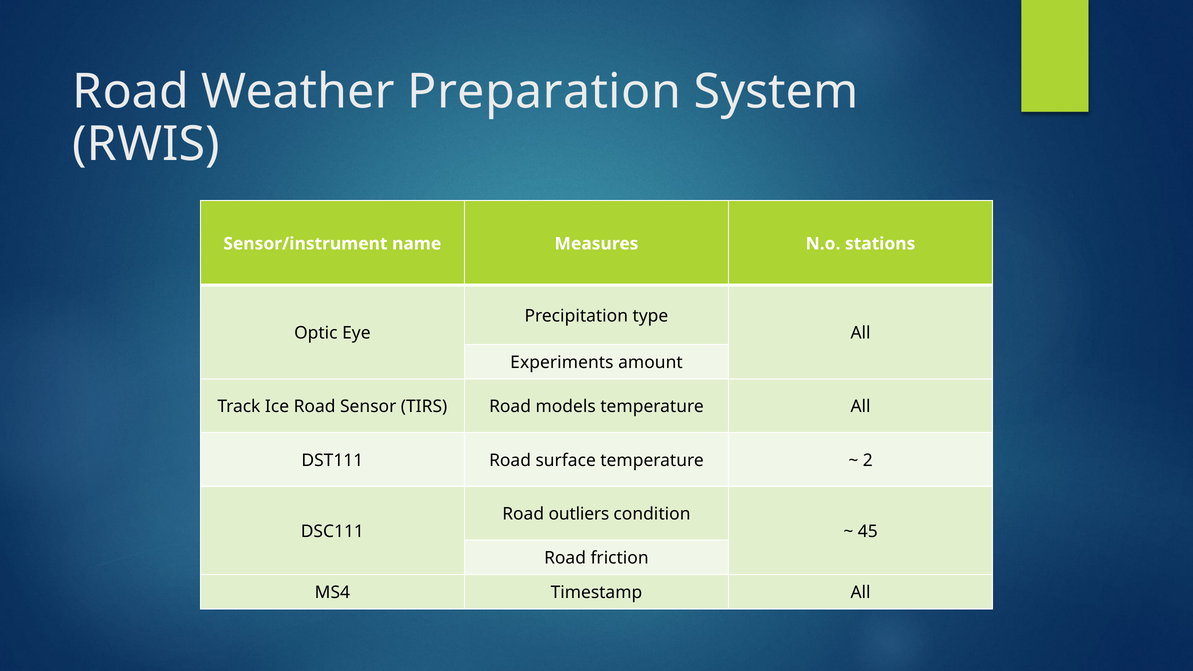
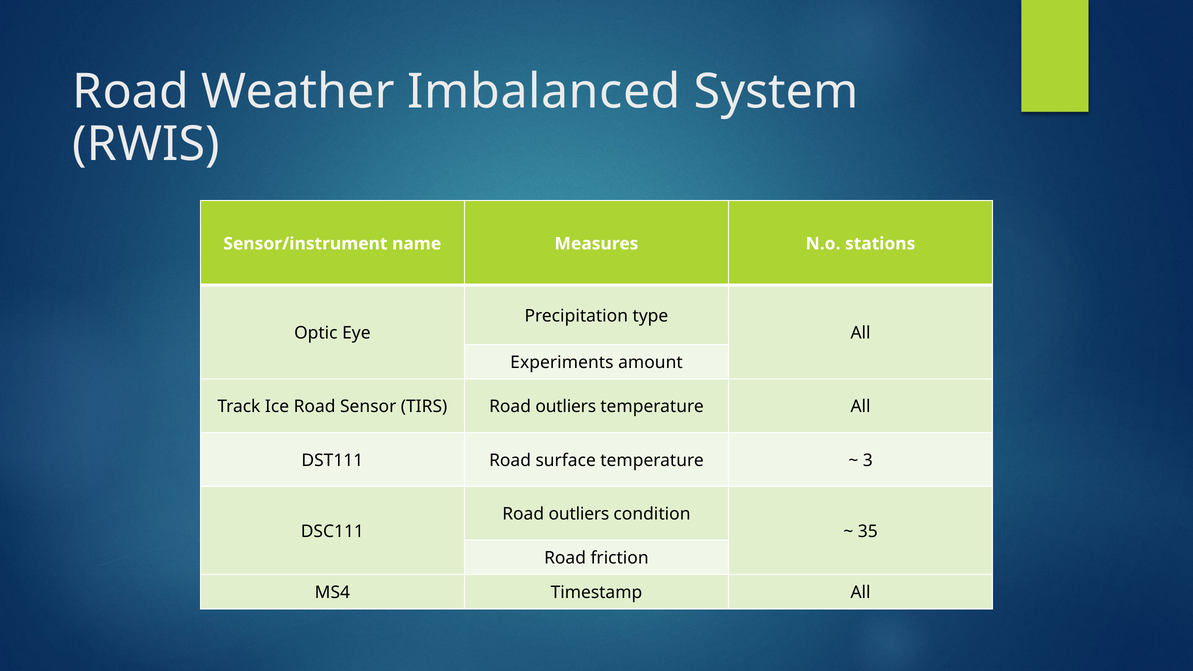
Preparation: Preparation -> Imbalanced
TIRS Road models: models -> outliers
2: 2 -> 3
45: 45 -> 35
